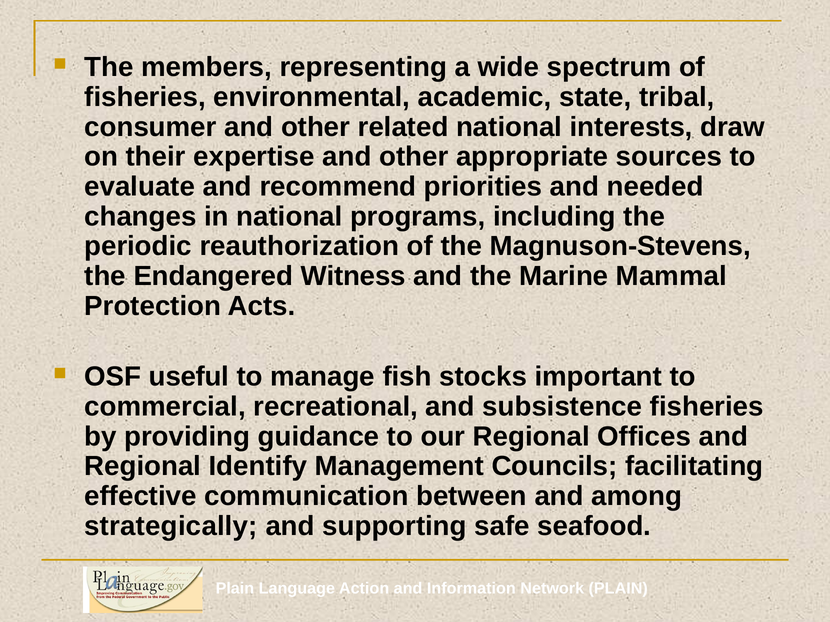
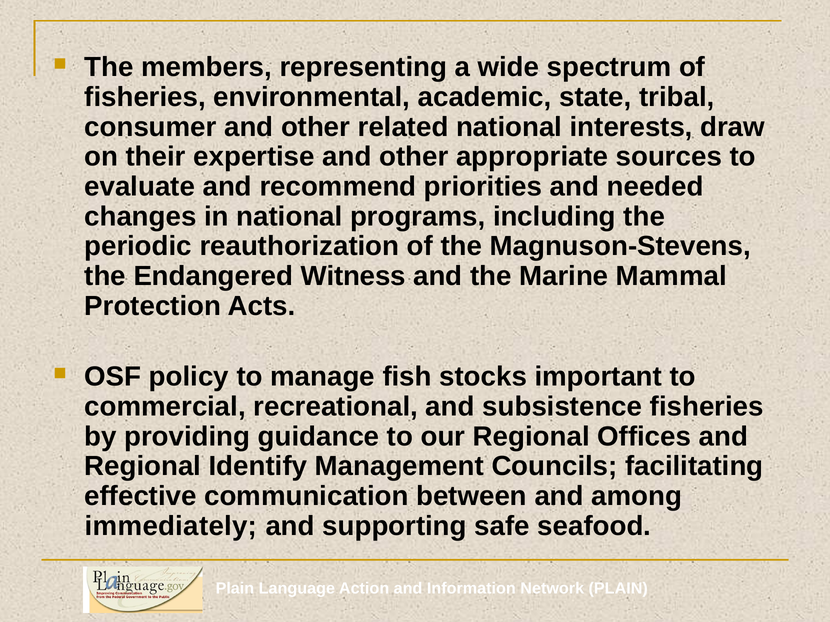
useful: useful -> policy
strategically: strategically -> immediately
